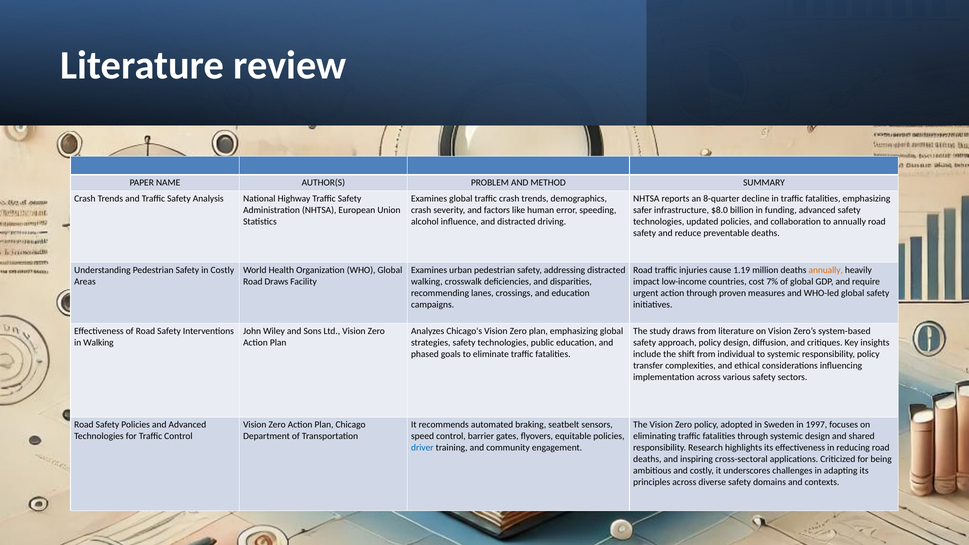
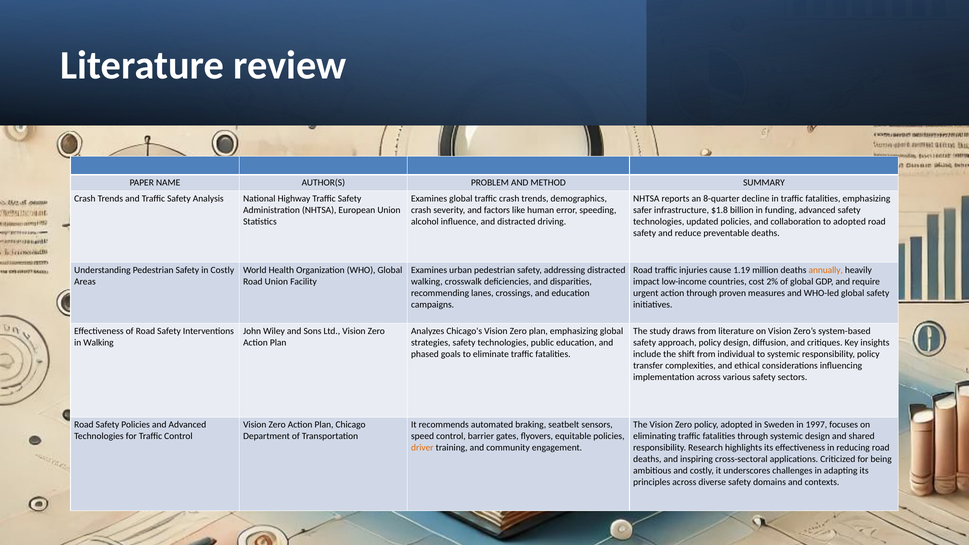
$8.0: $8.0 -> $1.8
to annually: annually -> adopted
Road Draws: Draws -> Union
7%: 7% -> 2%
driver colour: blue -> orange
